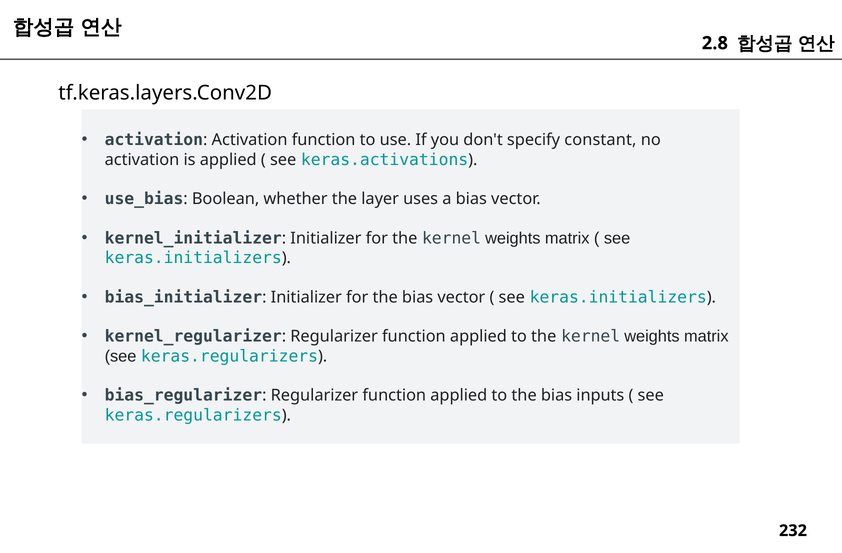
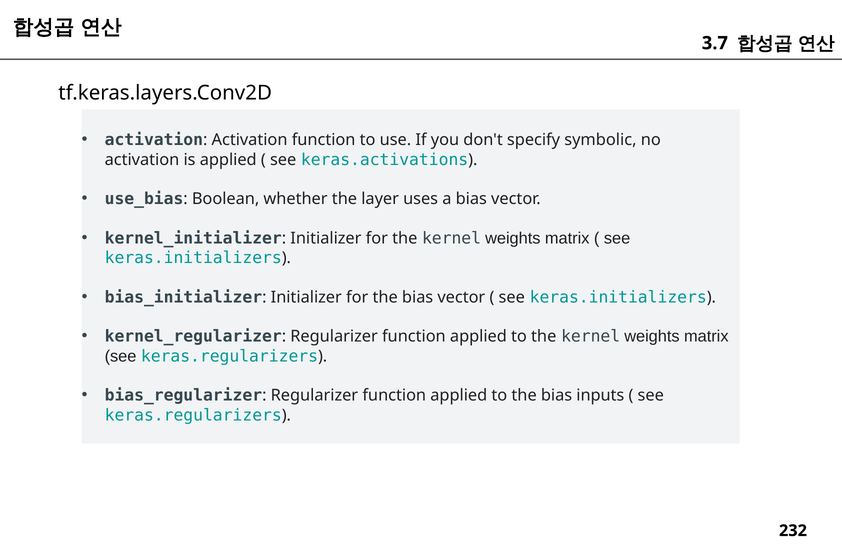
2.8: 2.8 -> 3.7
constant: constant -> symbolic
